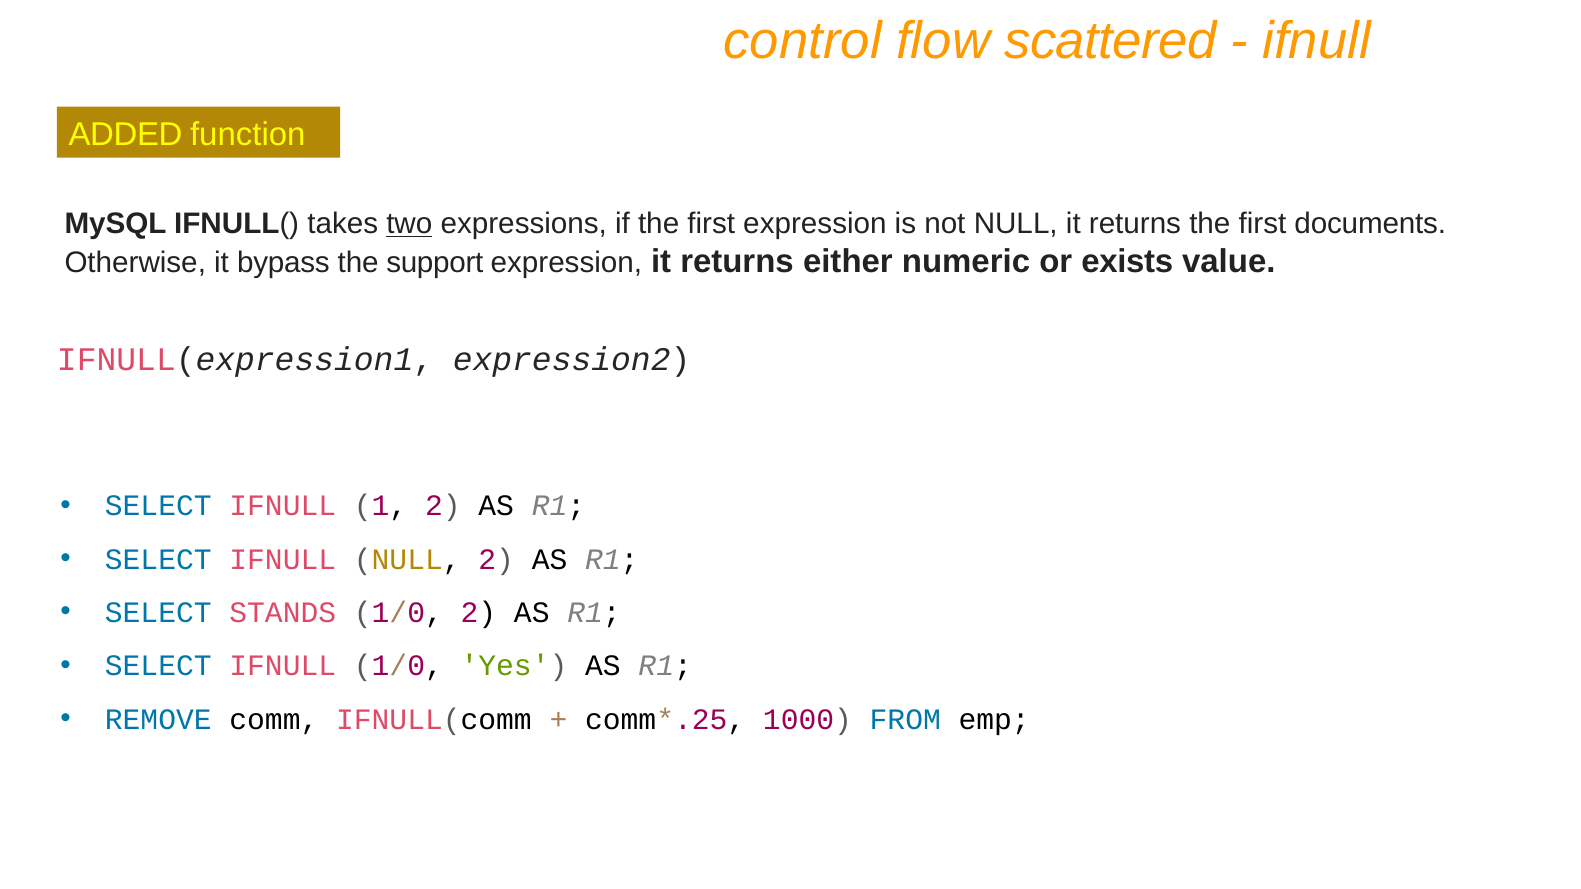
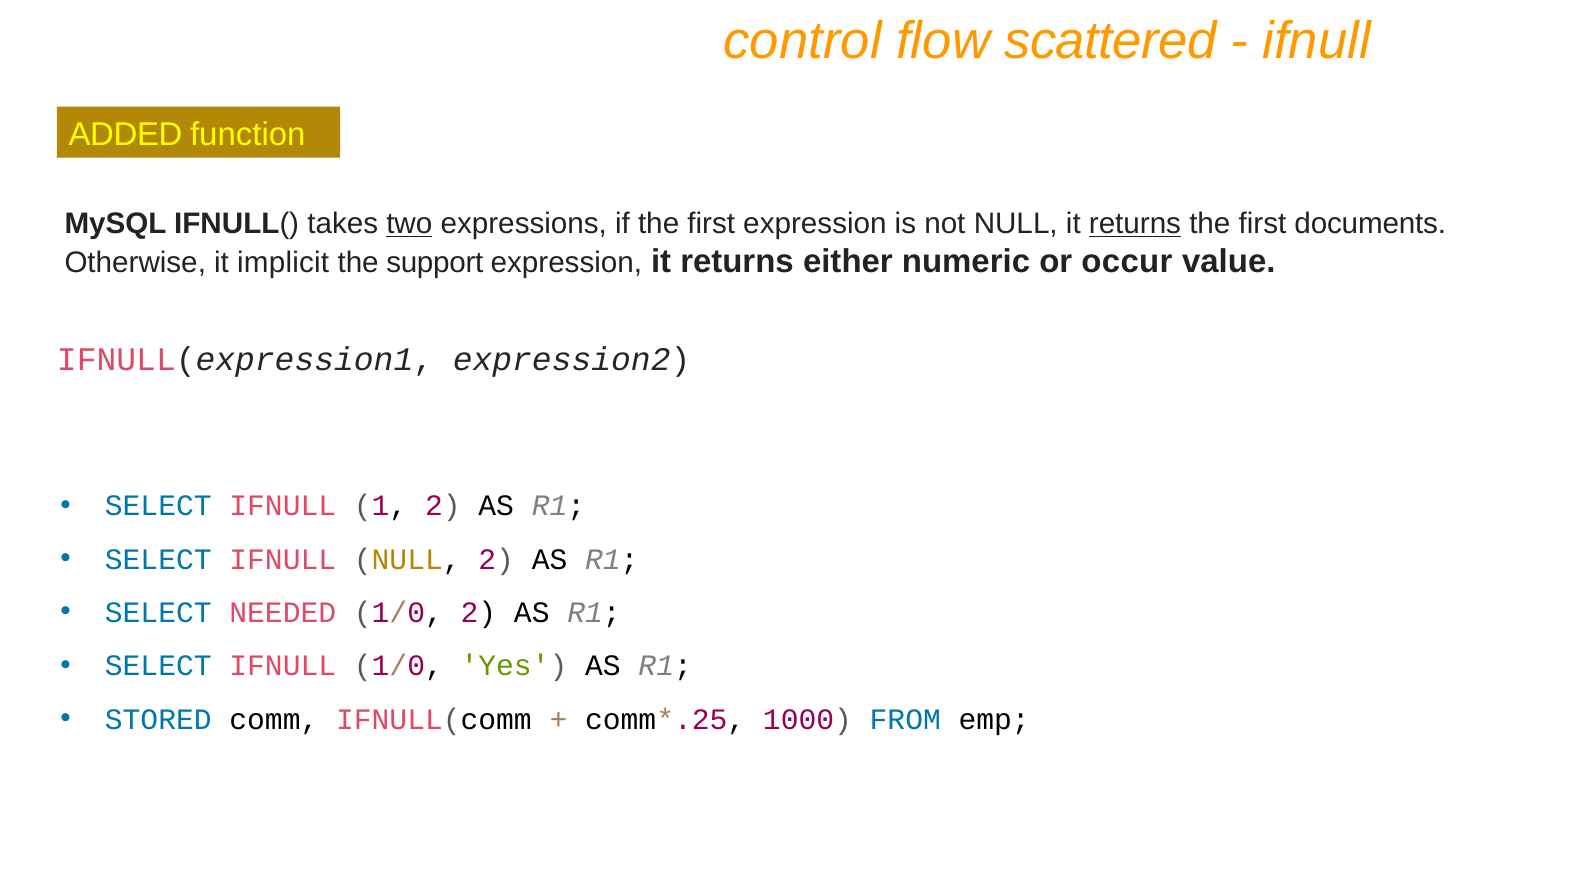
returns at (1135, 224) underline: none -> present
bypass: bypass -> implicit
exists: exists -> occur
STANDS: STANDS -> NEEDED
REMOVE: REMOVE -> STORED
